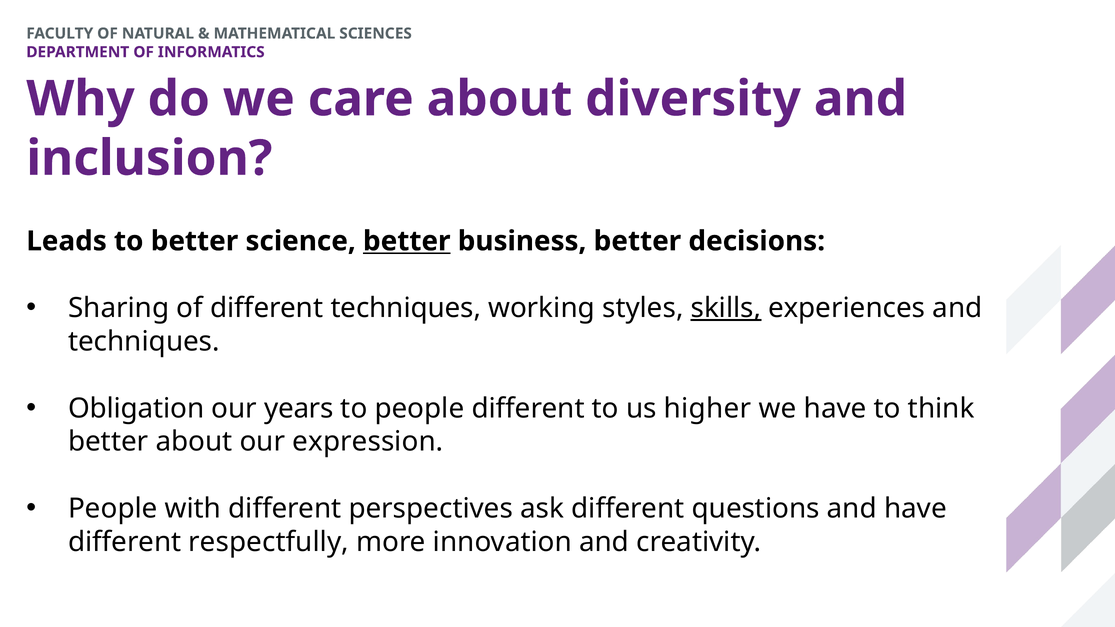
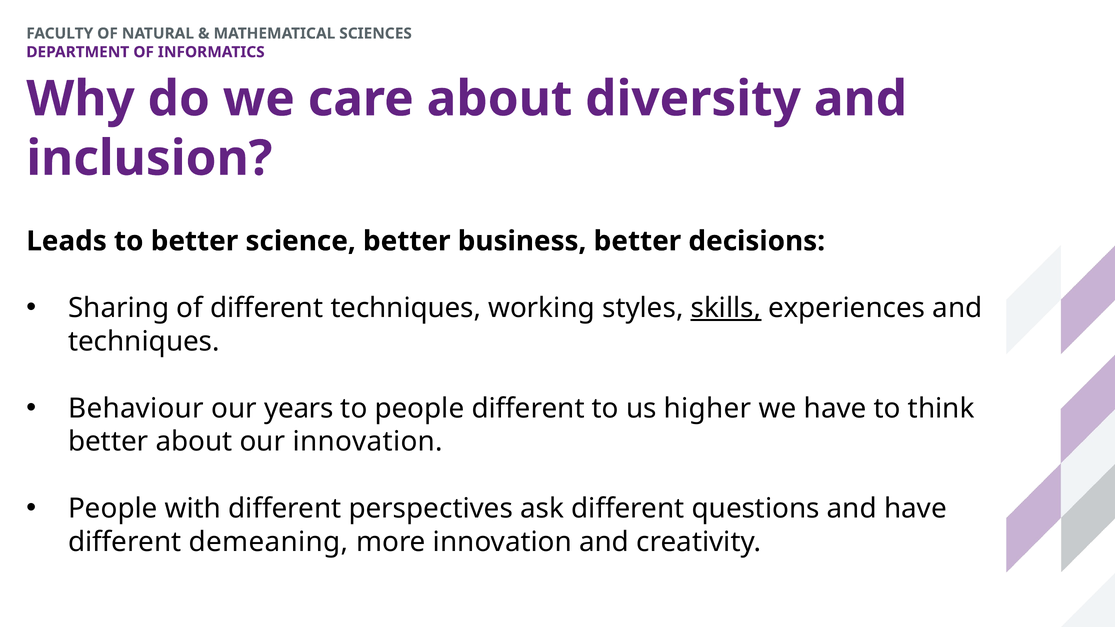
better at (407, 241) underline: present -> none
Obligation: Obligation -> Behaviour
our expression: expression -> innovation
respectfully: respectfully -> demeaning
